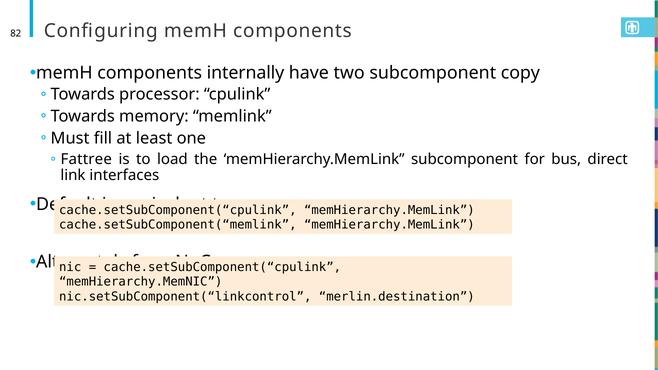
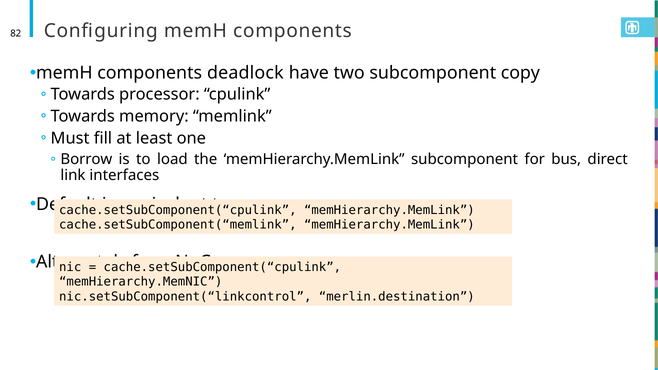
internally: internally -> deadlock
Fattree: Fattree -> Borrow
